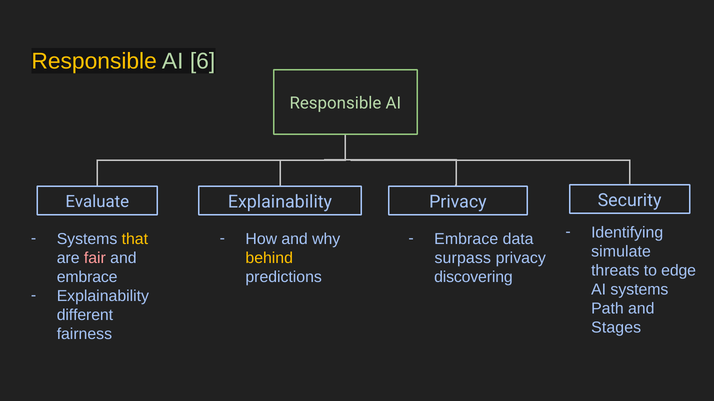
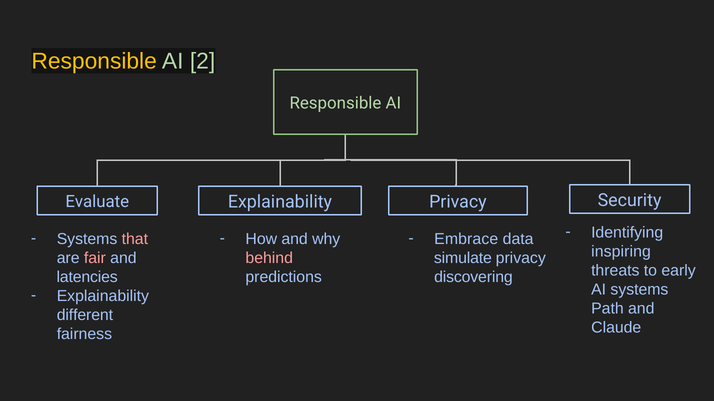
6: 6 -> 2
that colour: yellow -> pink
simulate: simulate -> inspiring
behind colour: yellow -> pink
surpass: surpass -> simulate
edge: edge -> early
embrace at (87, 277): embrace -> latencies
Stages: Stages -> Claude
